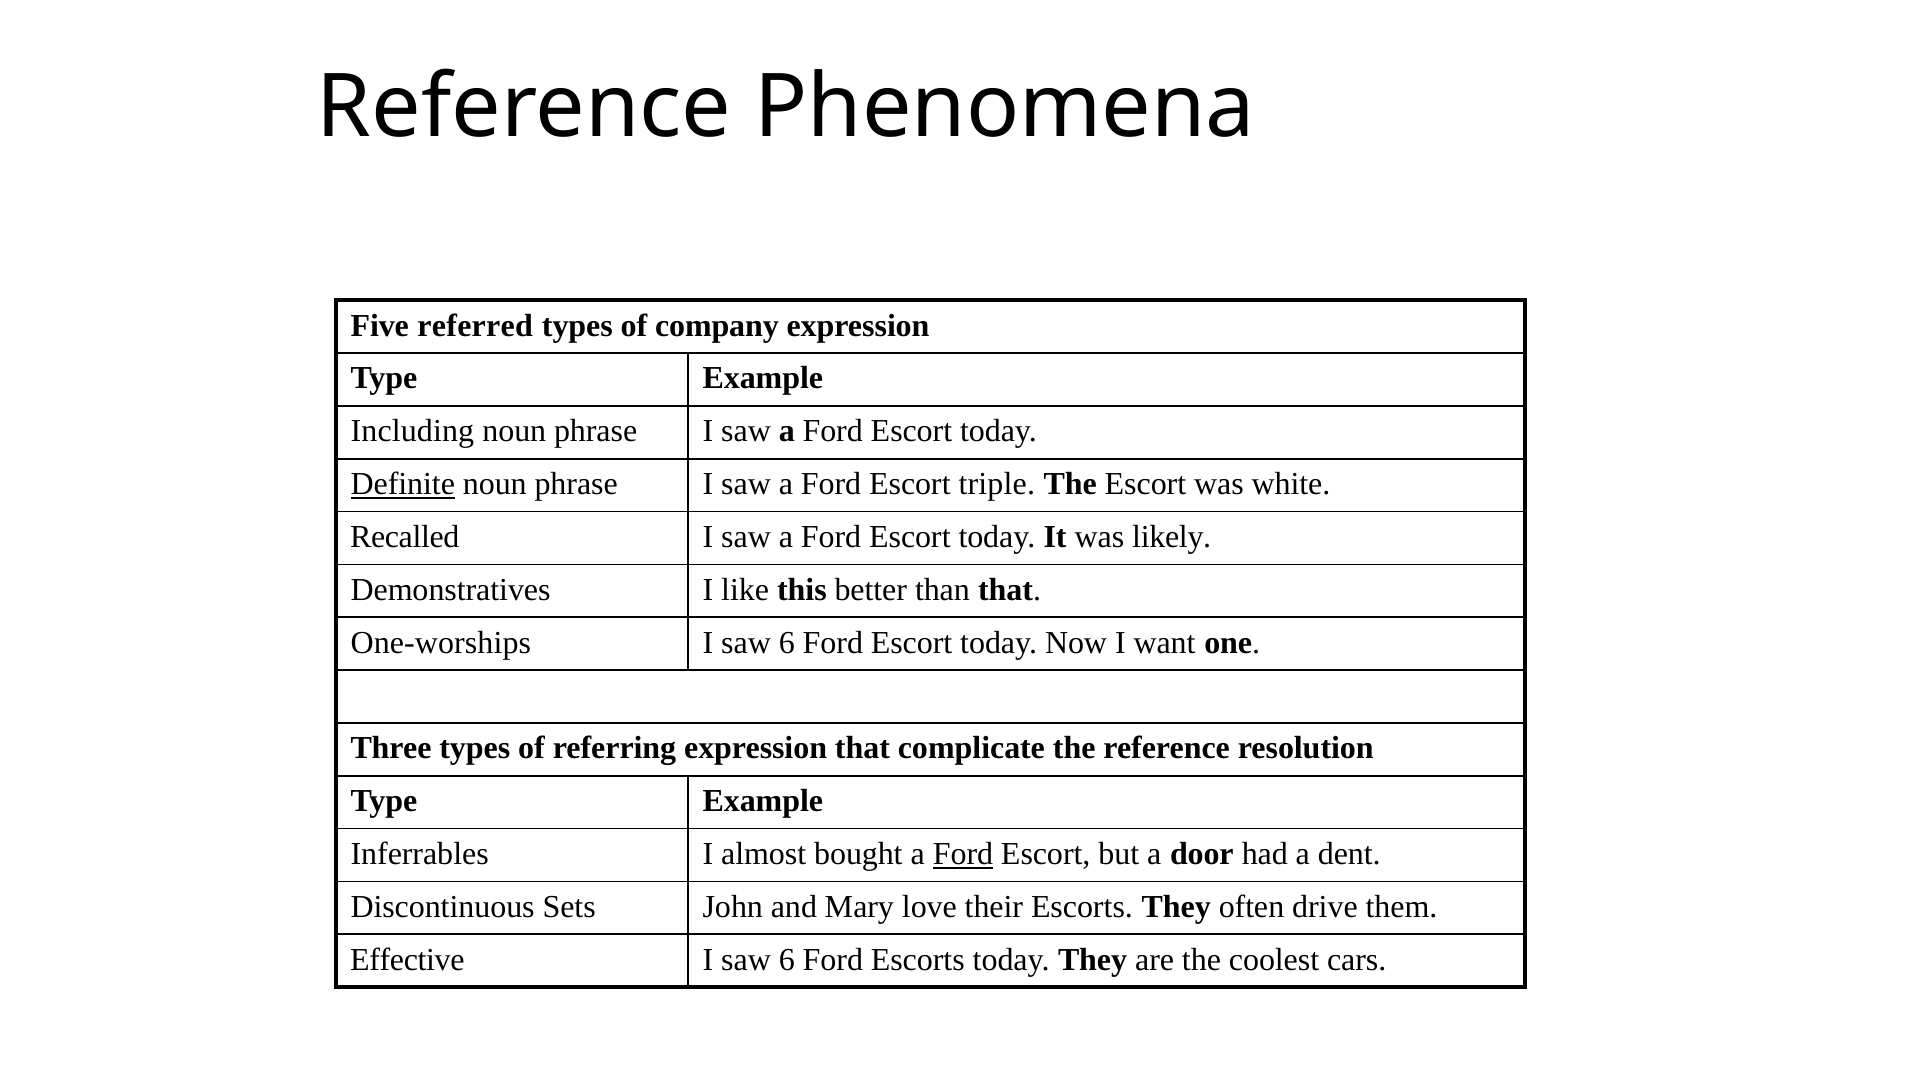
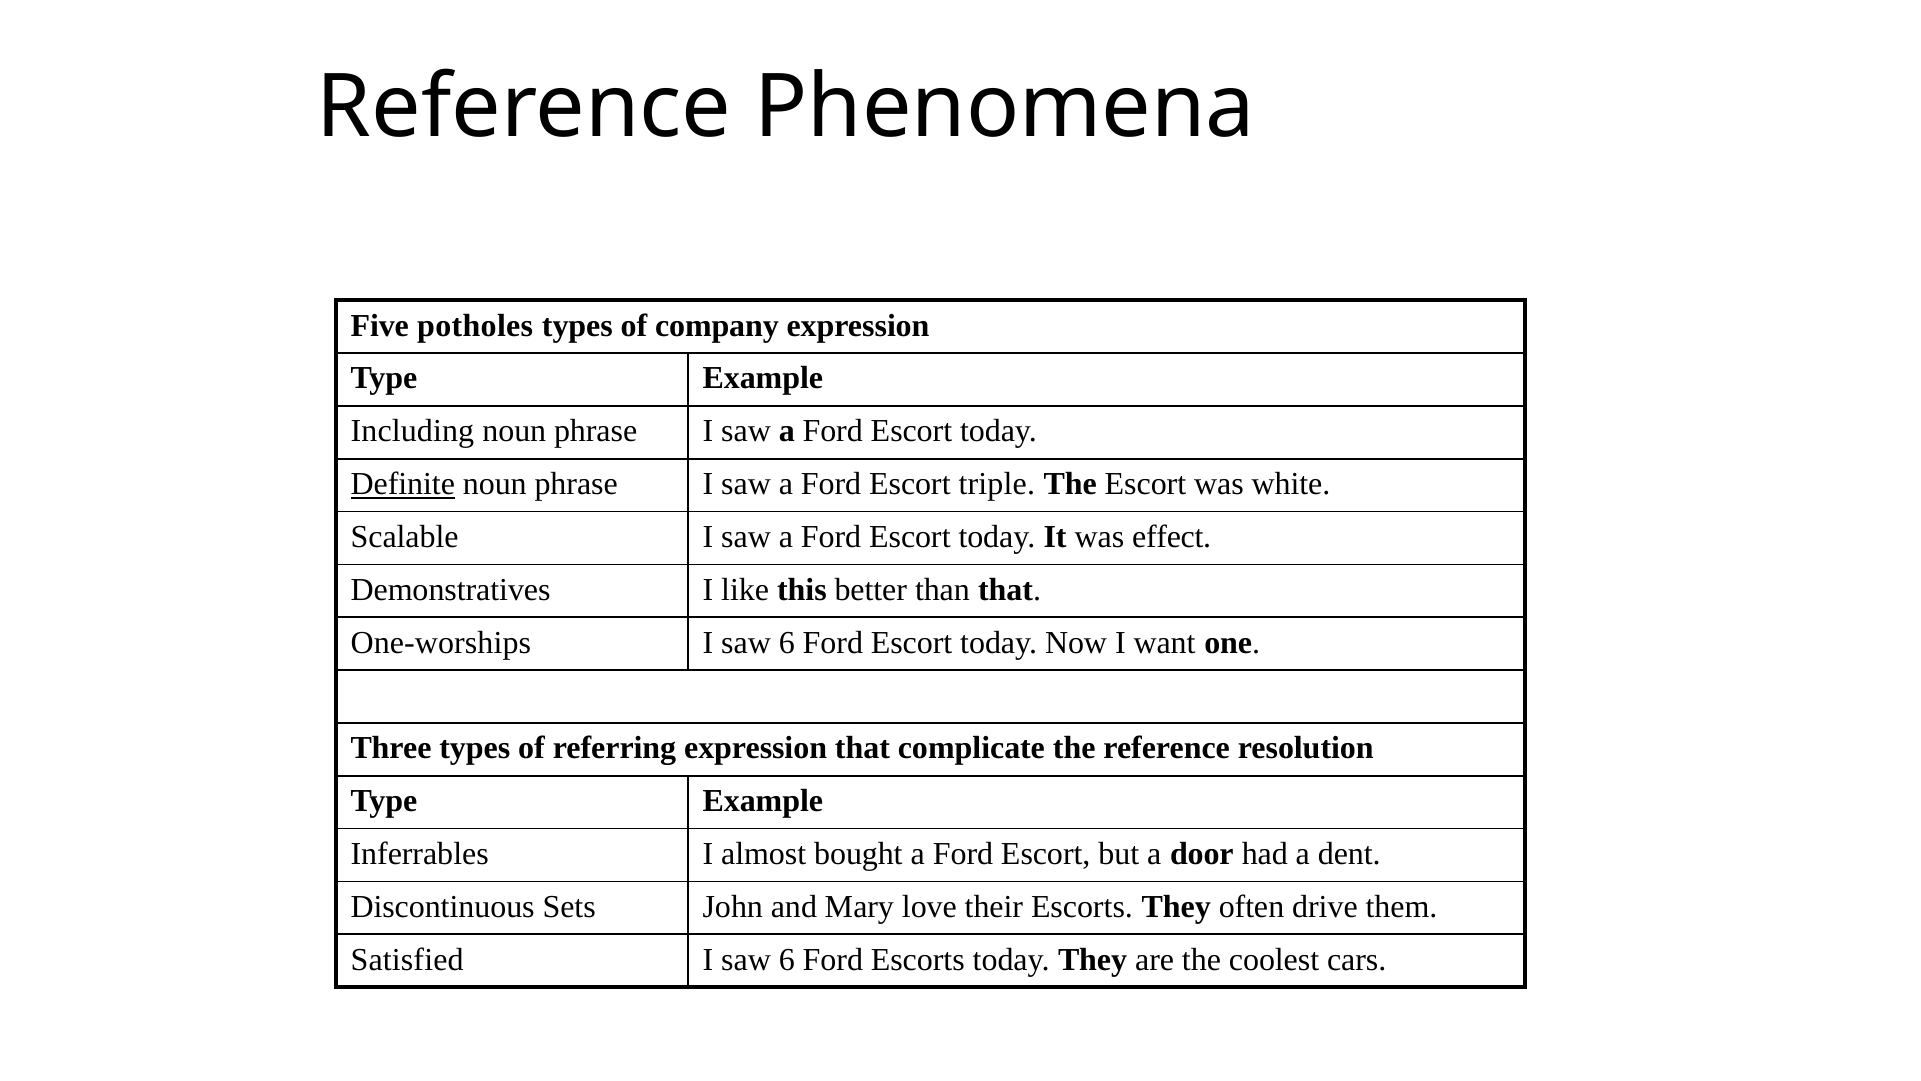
referred: referred -> potholes
Recalled: Recalled -> Scalable
likely: likely -> effect
Ford at (963, 853) underline: present -> none
Effective: Effective -> Satisfied
